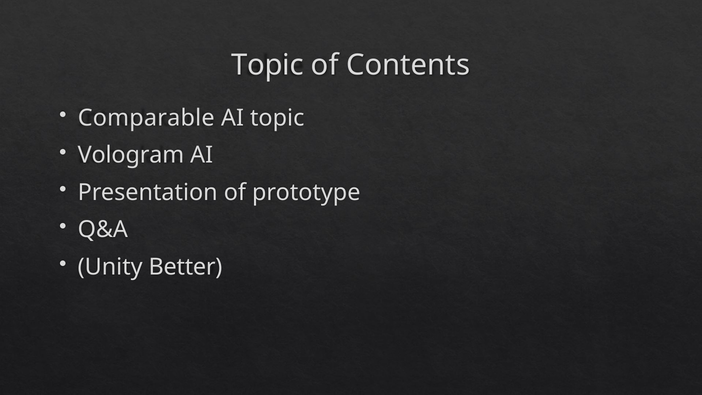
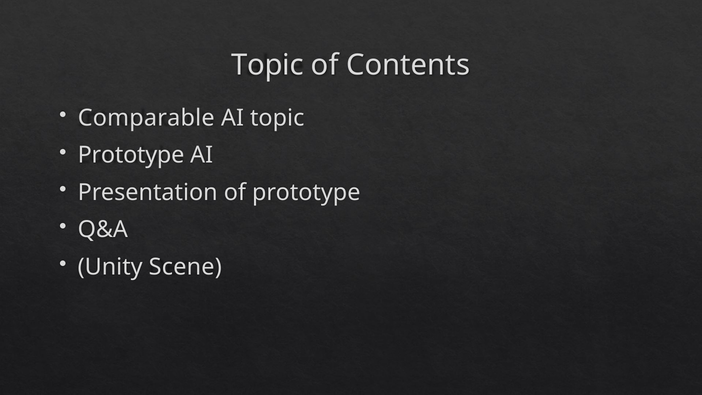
Vologram at (131, 155): Vologram -> Prototype
Better: Better -> Scene
